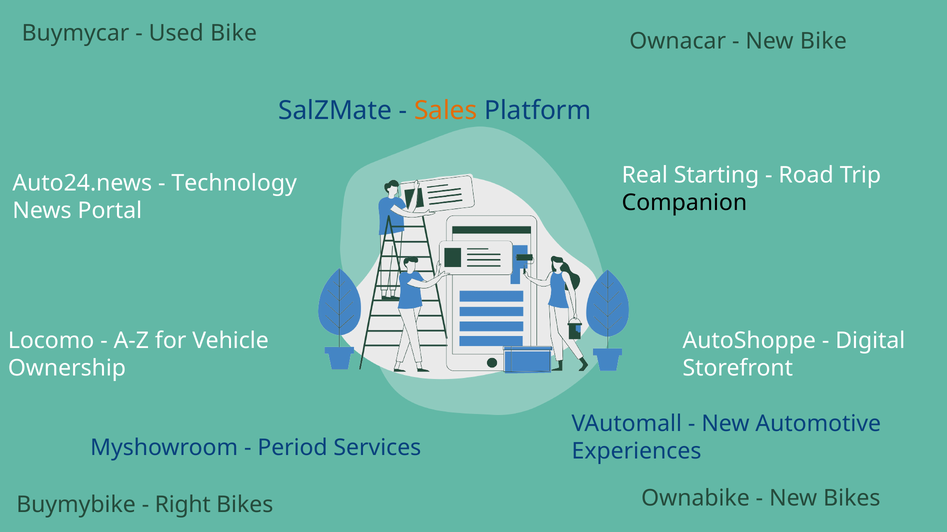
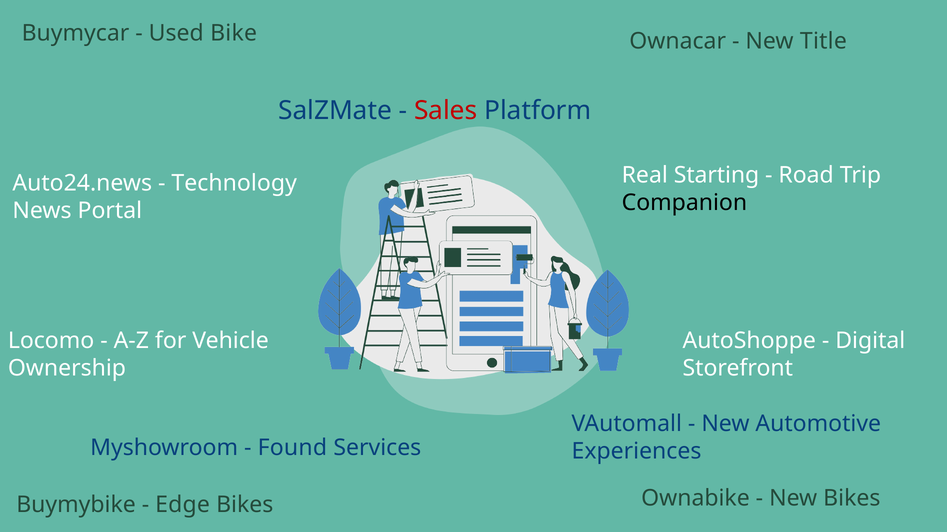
New Bike: Bike -> Title
Sales colour: orange -> red
Period: Period -> Found
Right: Right -> Edge
